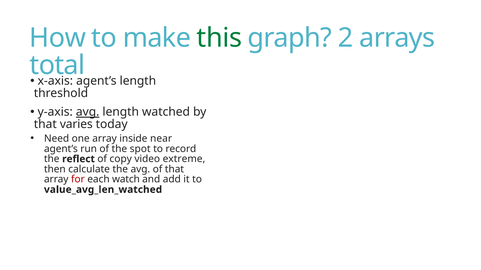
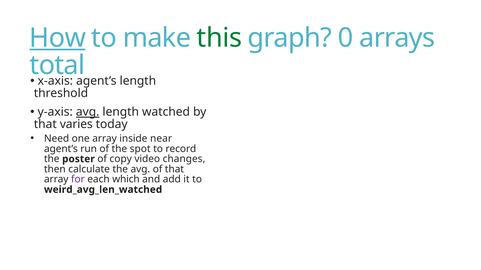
How underline: none -> present
2: 2 -> 0
reflect: reflect -> poster
extreme: extreme -> changes
for colour: red -> purple
watch: watch -> which
value_avg_len_watched: value_avg_len_watched -> weird_avg_len_watched
